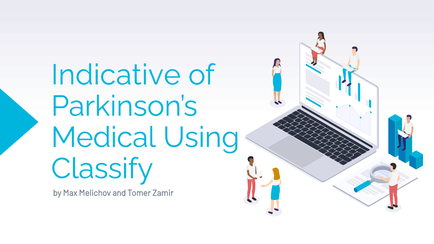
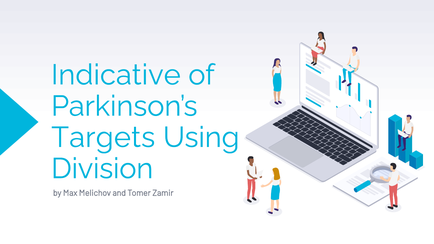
Medical: Medical -> Targets
Classify: Classify -> Division
